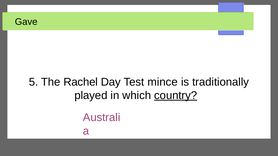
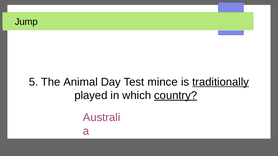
Gave: Gave -> Jump
Rachel: Rachel -> Animal
traditionally underline: none -> present
